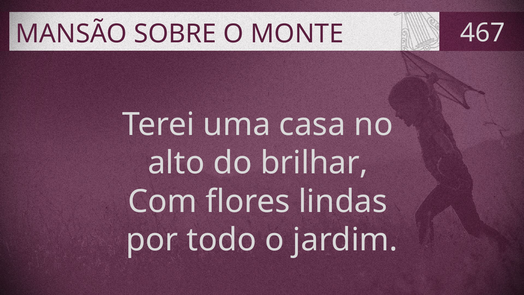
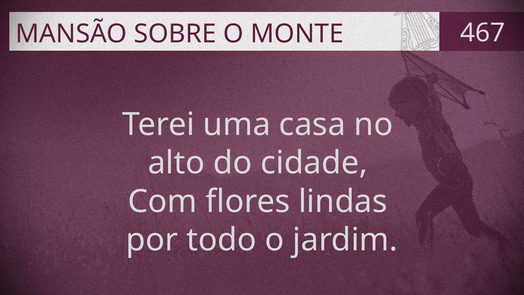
brilhar: brilhar -> cidade
